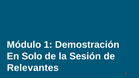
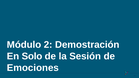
1: 1 -> 2
Relevantes: Relevantes -> Emociones
